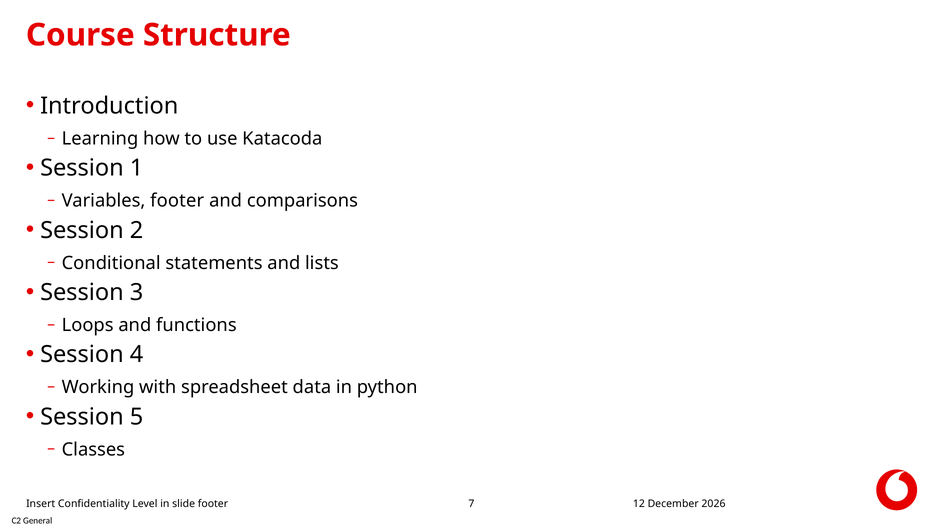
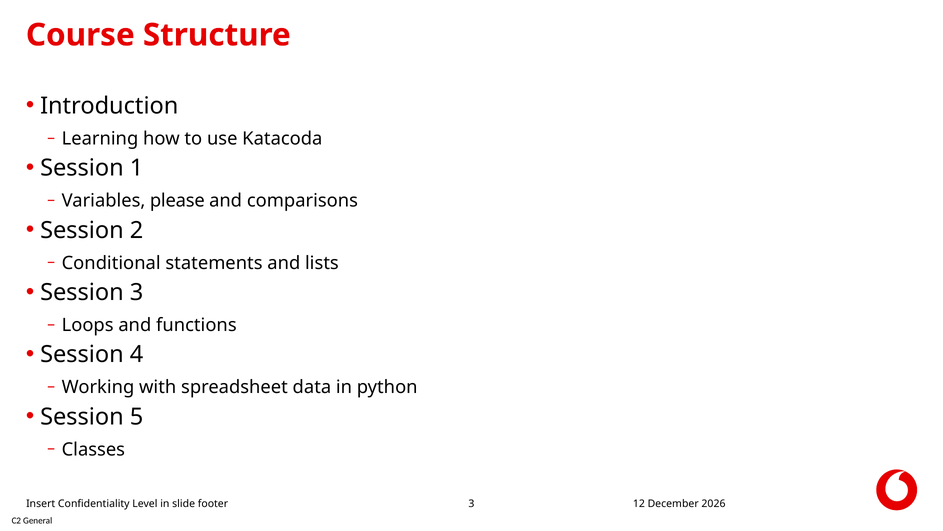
Variables footer: footer -> please
footer 7: 7 -> 3
